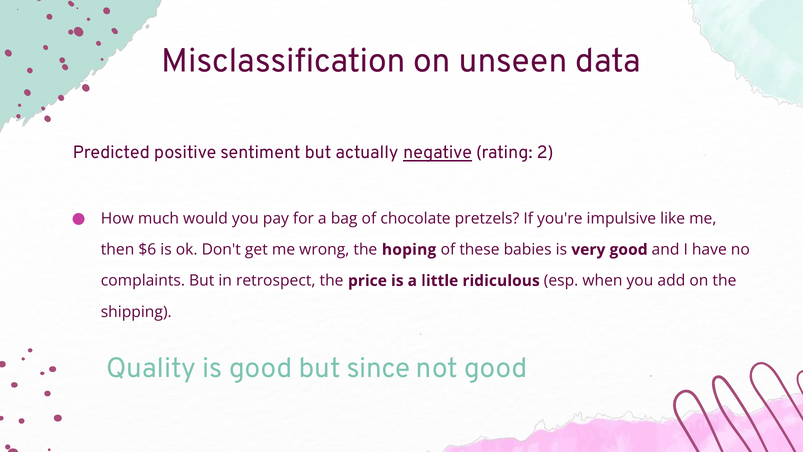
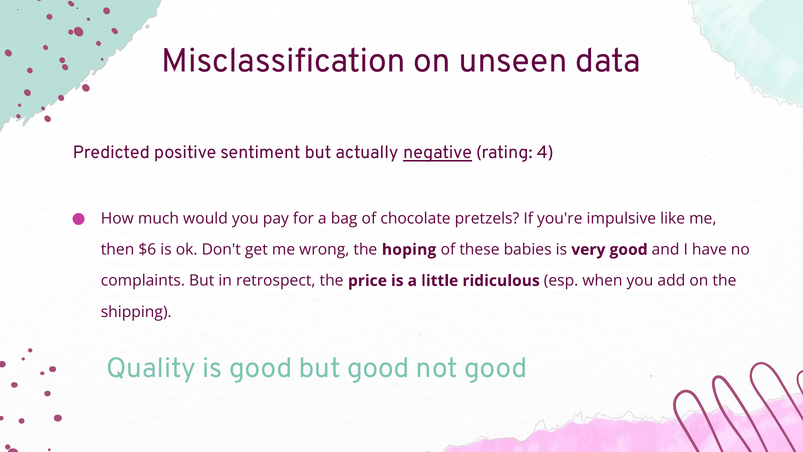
2: 2 -> 4
but since: since -> good
